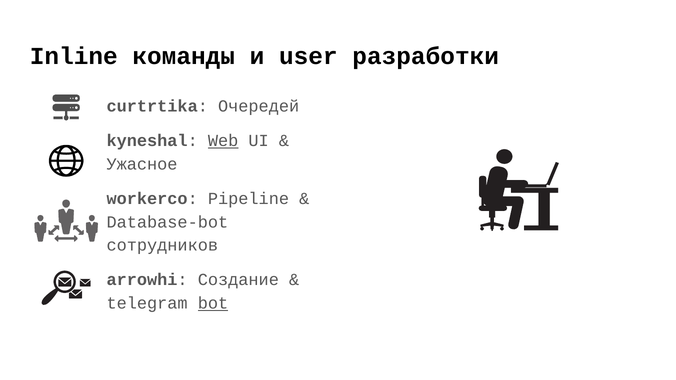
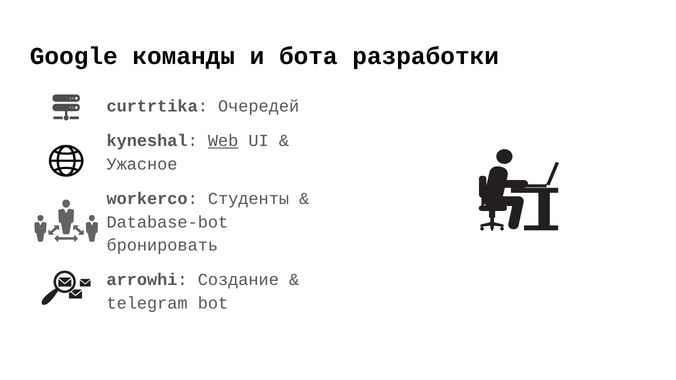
Inline: Inline -> Google
user: user -> бота
Pipeline: Pipeline -> Студенты
сотрудников: сотрудников -> бронировать
bot underline: present -> none
